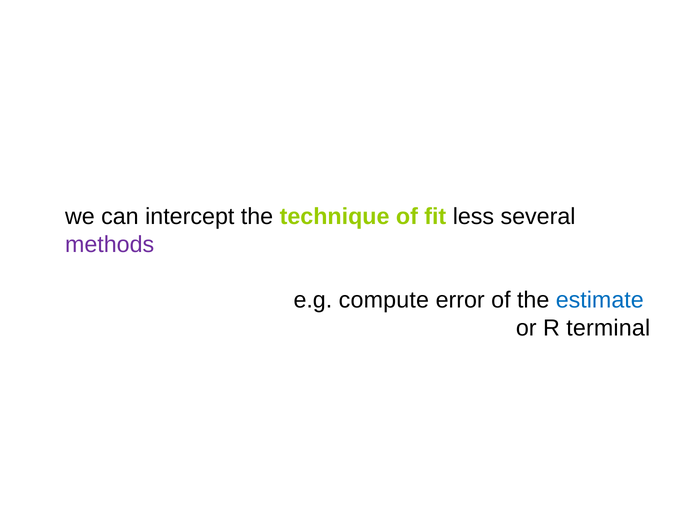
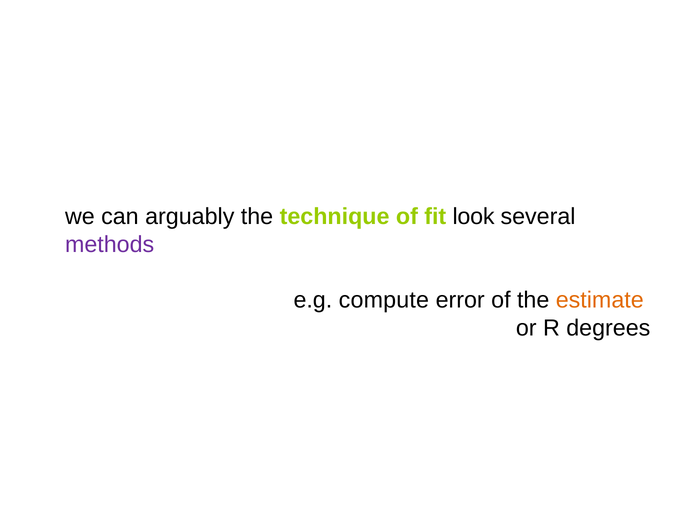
intercept: intercept -> arguably
less: less -> look
estimate colour: blue -> orange
terminal: terminal -> degrees
